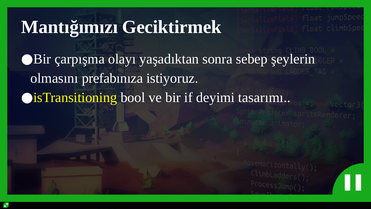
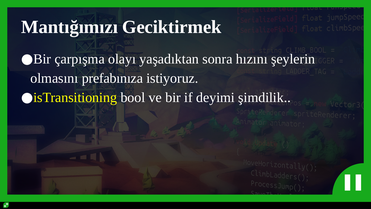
sebep: sebep -> hızını
tasarımı: tasarımı -> şimdilik
